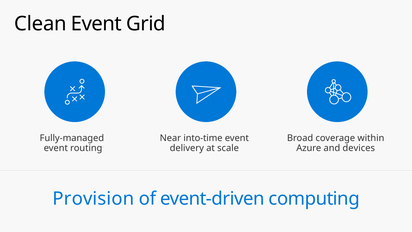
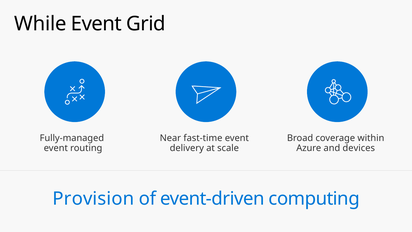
Clean: Clean -> While
into-time: into-time -> fast-time
